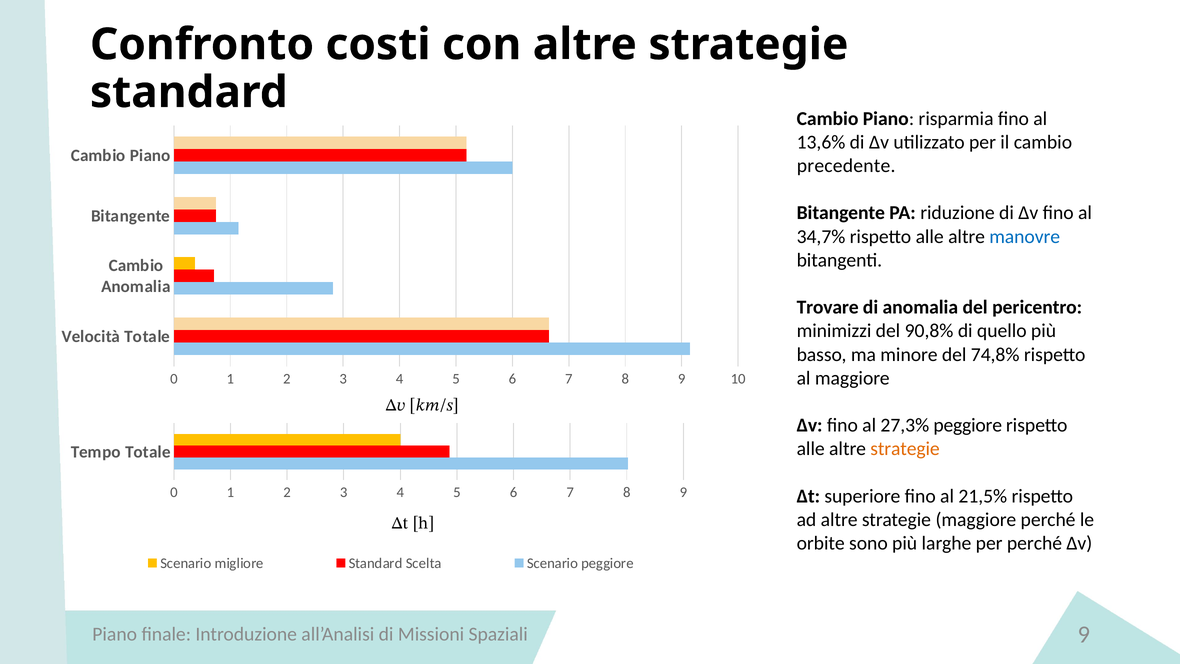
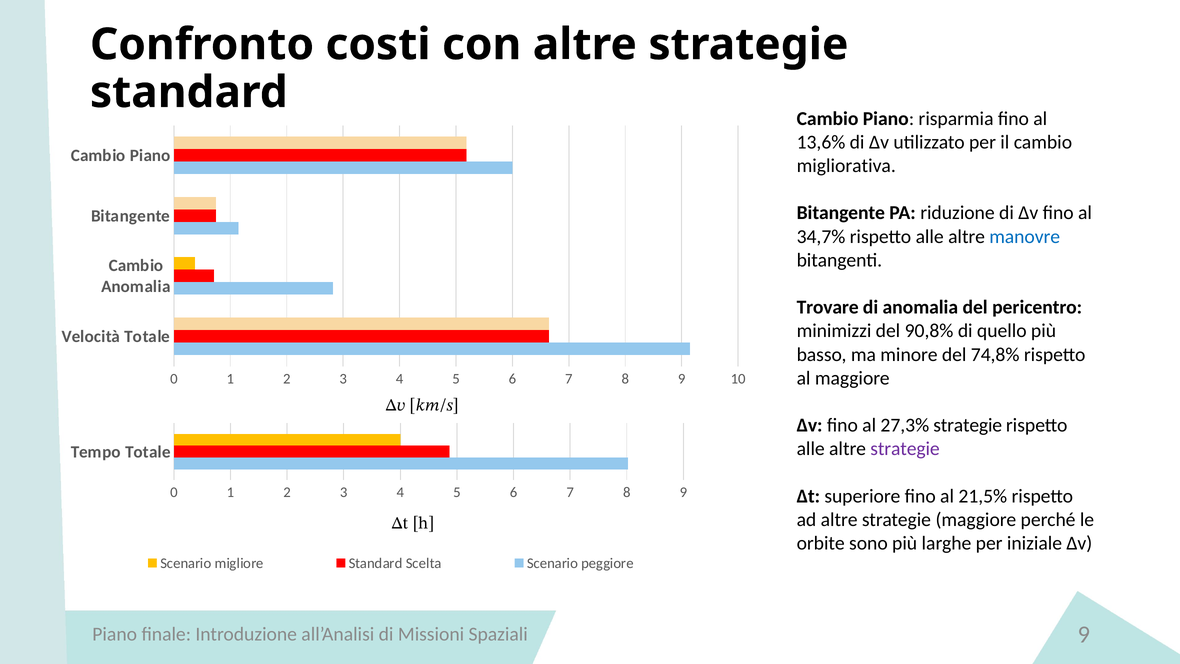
precedente: precedente -> migliorativa
27,3% peggiore: peggiore -> strategie
strategie at (905, 449) colour: orange -> purple
per perché: perché -> iniziale
